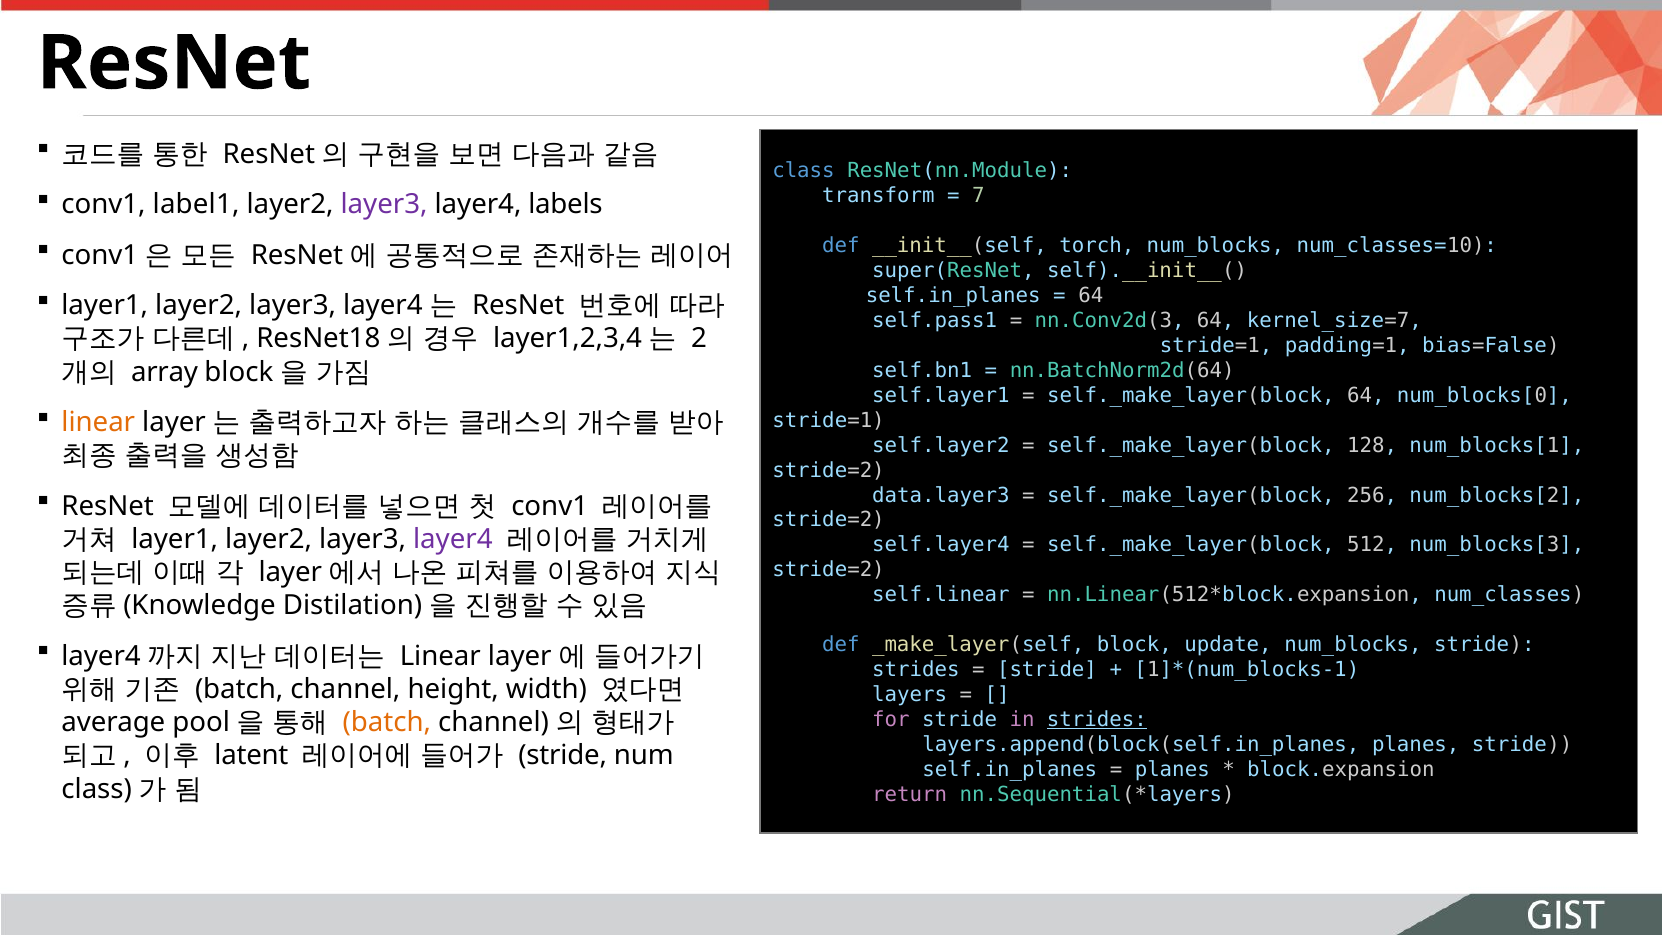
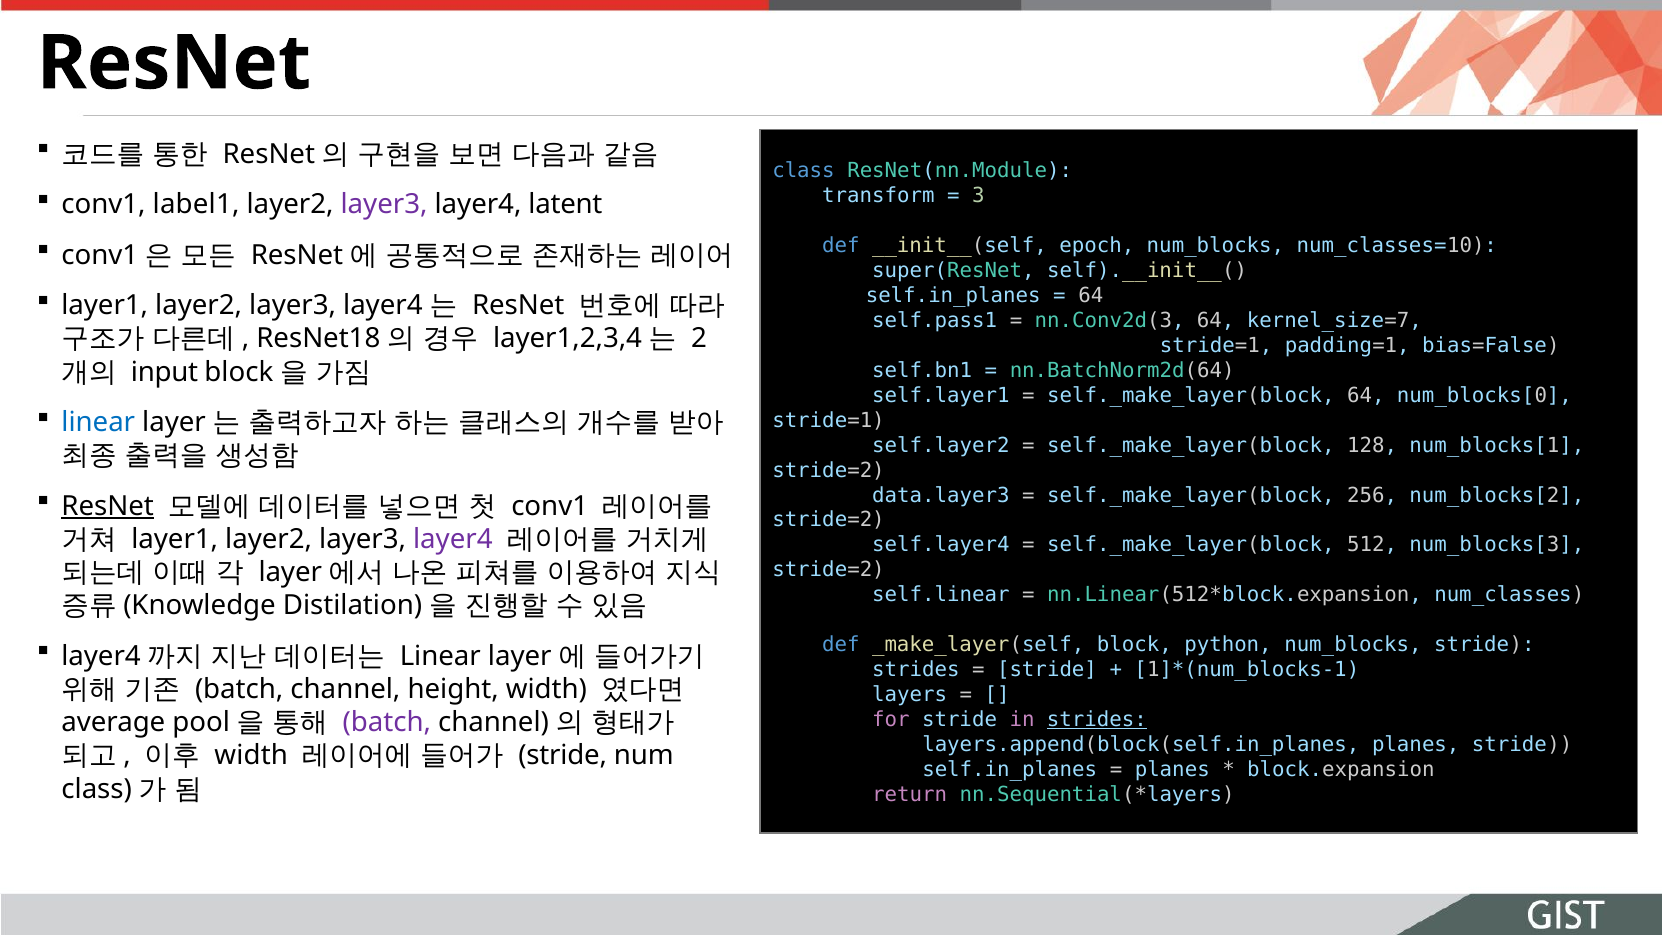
7: 7 -> 3
labels: labels -> latent
torch: torch -> epoch
array: array -> input
linear at (98, 422) colour: orange -> blue
ResNet at (108, 506) underline: none -> present
update: update -> python
batch at (387, 723) colour: orange -> purple
latent at (251, 756): latent -> width
